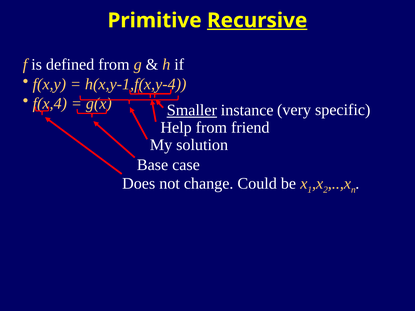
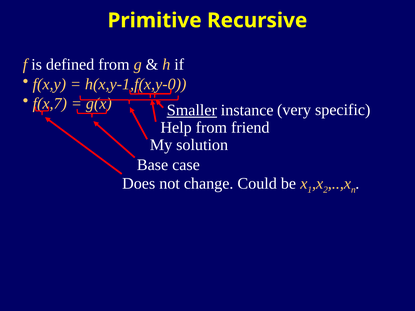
Recursive underline: present -> none
h(x,y-1,f(x,y-4: h(x,y-1,f(x,y-4 -> h(x,y-1,f(x,y-0
f(x,4: f(x,4 -> f(x,7
